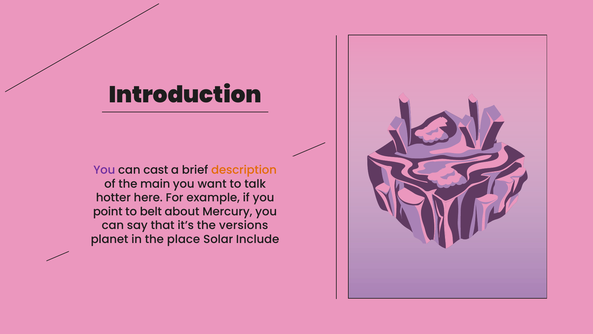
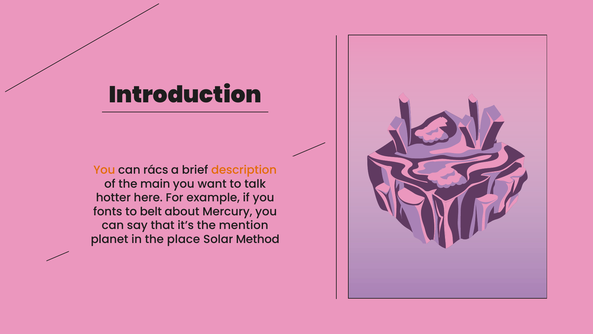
You at (104, 170) colour: purple -> orange
cast: cast -> rács
point: point -> fonts
versions: versions -> mention
Include: Include -> Method
